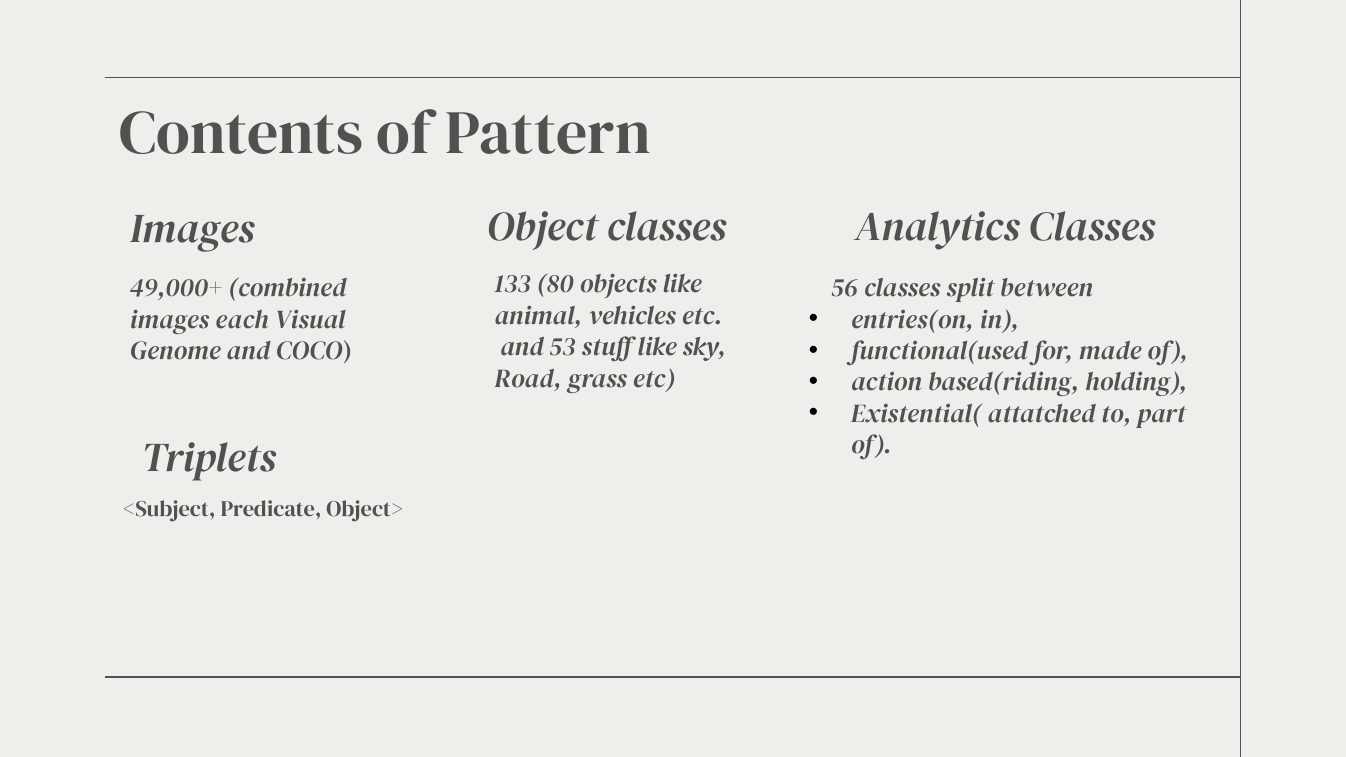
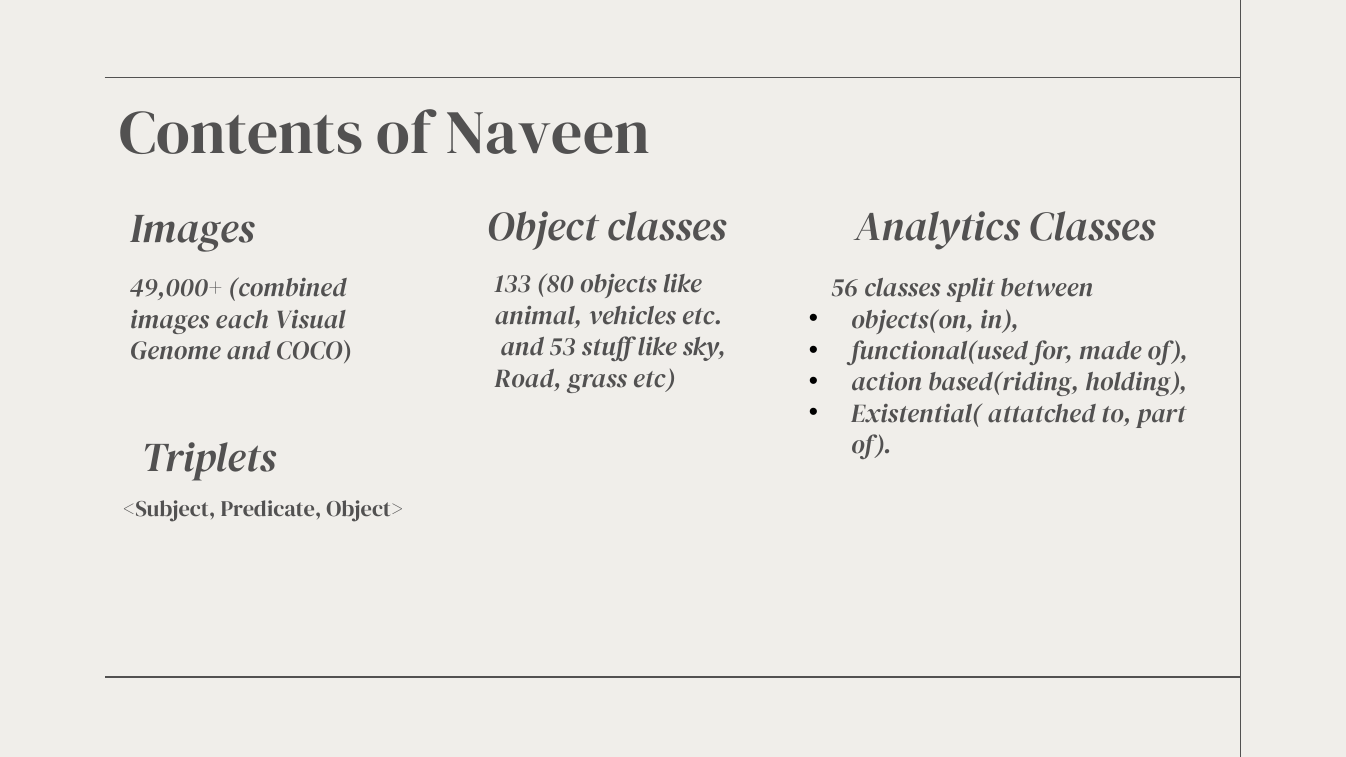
Pattern: Pattern -> Naveen
entries(on: entries(on -> objects(on
